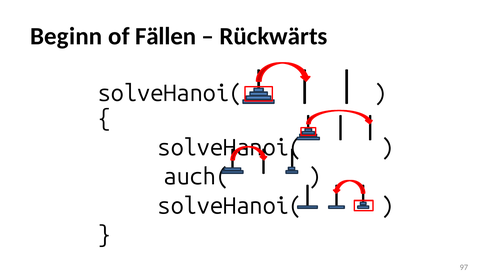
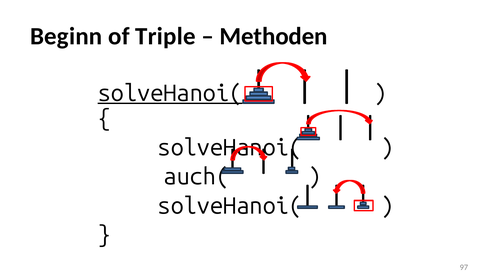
Fällen: Fällen -> Triple
Rückwärts: Rückwärts -> Methoden
solveHanoi( at (170, 93) underline: none -> present
